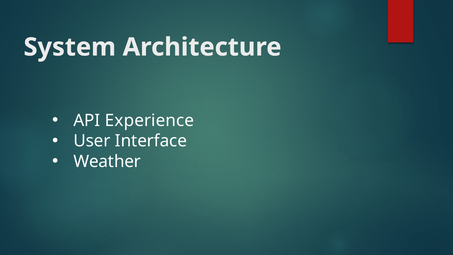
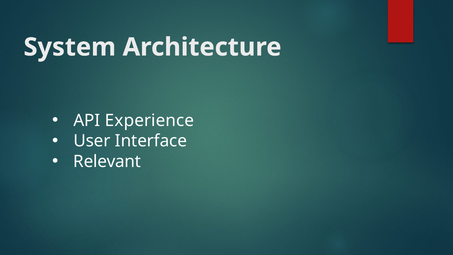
Weather: Weather -> Relevant
